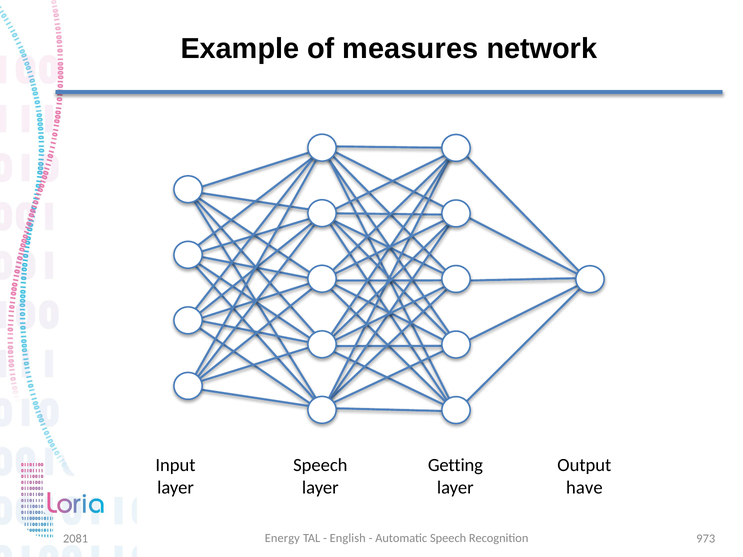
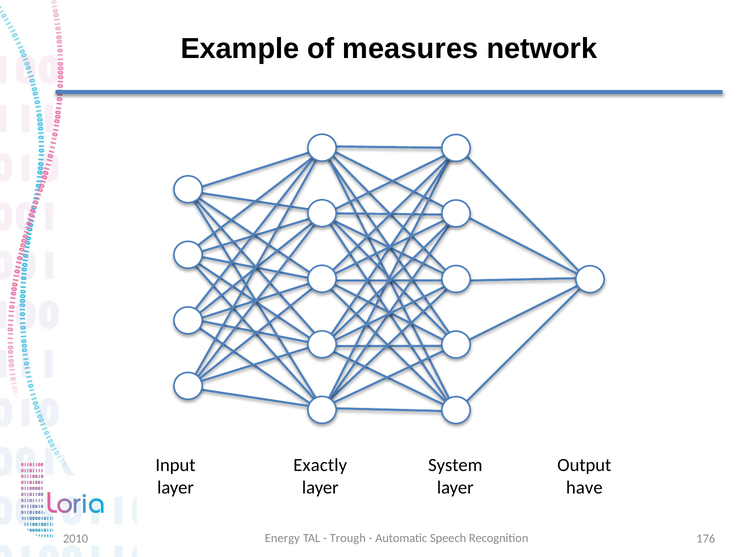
Speech at (320, 465): Speech -> Exactly
Getting: Getting -> System
English: English -> Trough
973: 973 -> 176
2081: 2081 -> 2010
